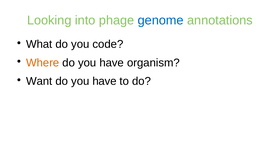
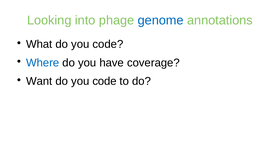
Where colour: orange -> blue
organism: organism -> coverage
have at (104, 82): have -> code
